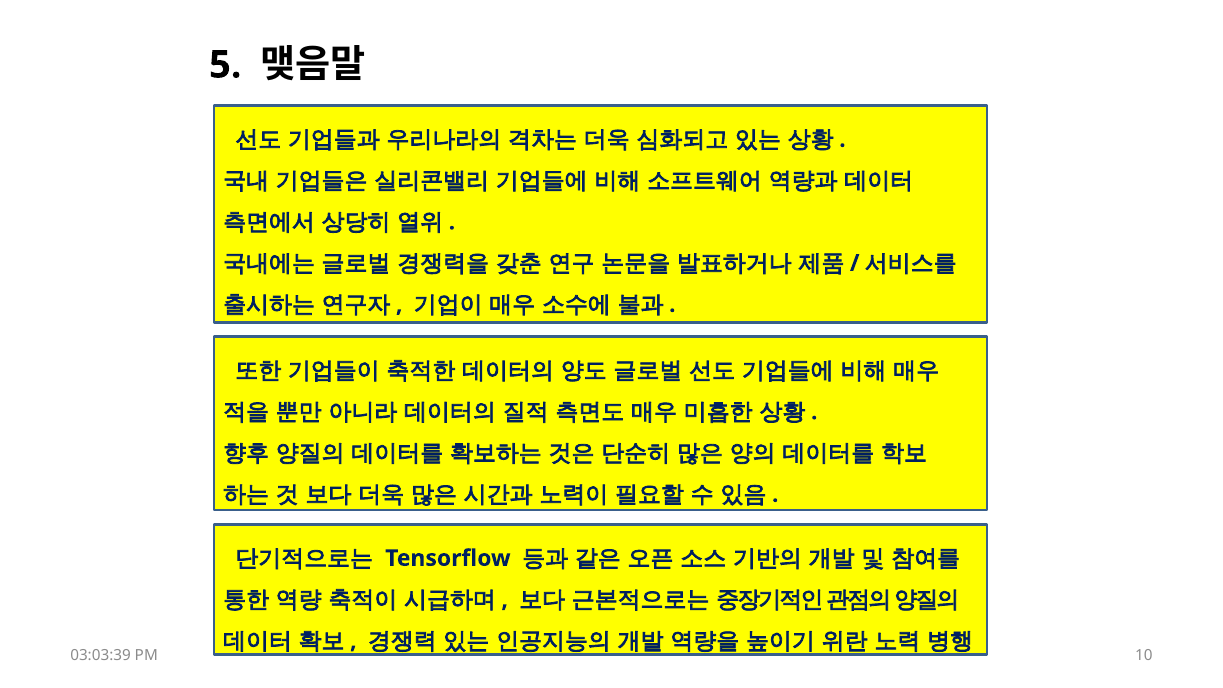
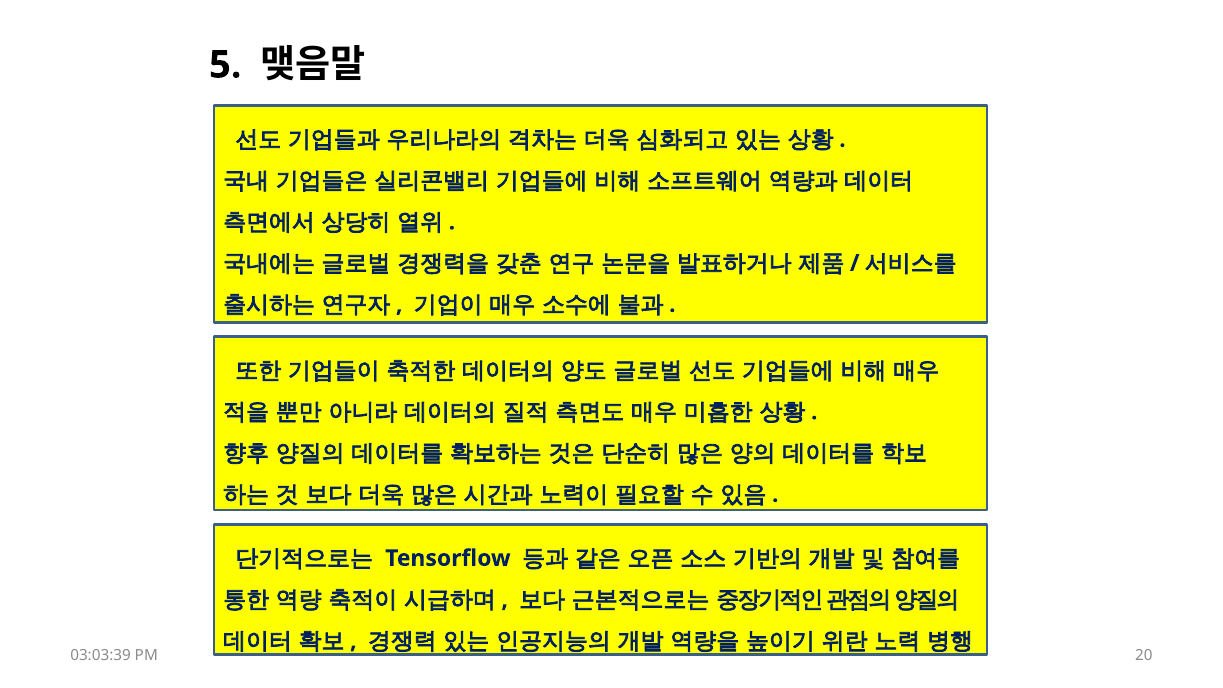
10: 10 -> 20
